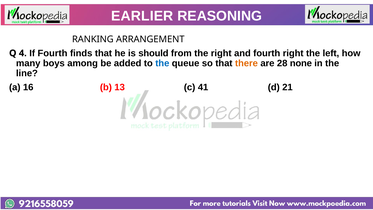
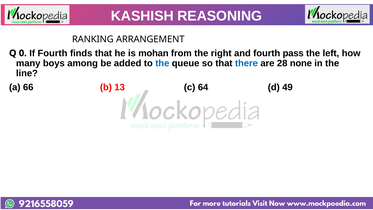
EARLIER: EARLIER -> KASHISH
4: 4 -> 0
should: should -> mohan
fourth right: right -> pass
there colour: orange -> blue
16: 16 -> 66
41: 41 -> 64
21: 21 -> 49
